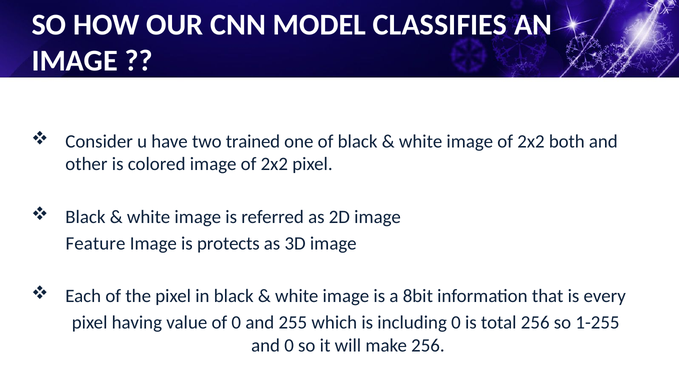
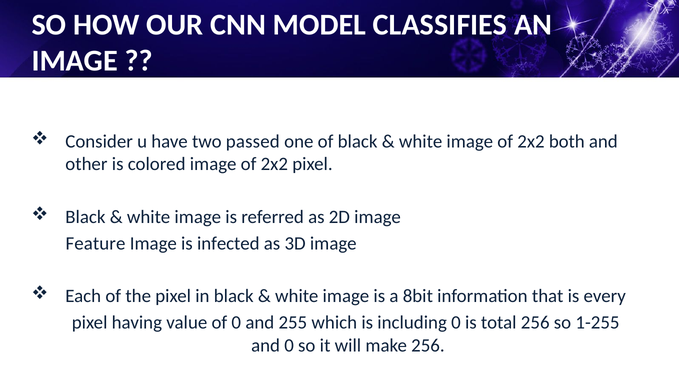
trained: trained -> passed
protects: protects -> infected
